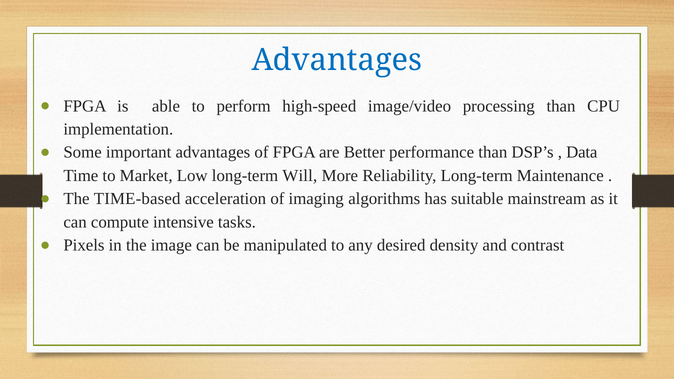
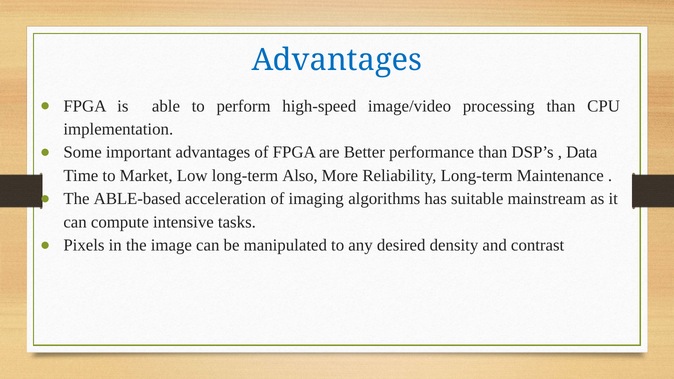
Will: Will -> Also
TIME-based: TIME-based -> ABLE-based
